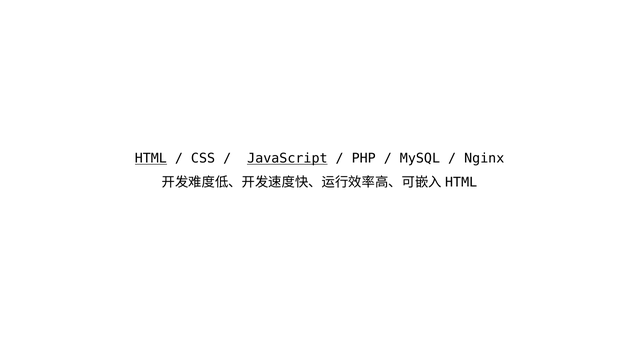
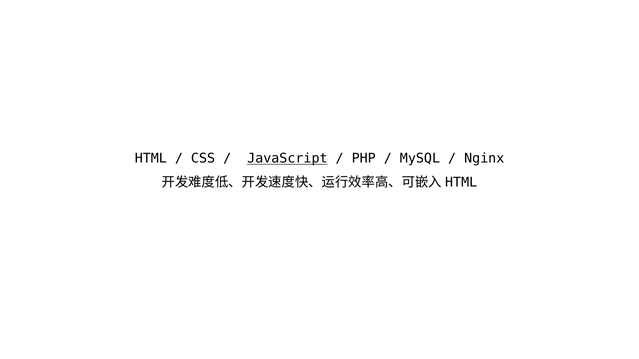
HTML underline: present -> none
